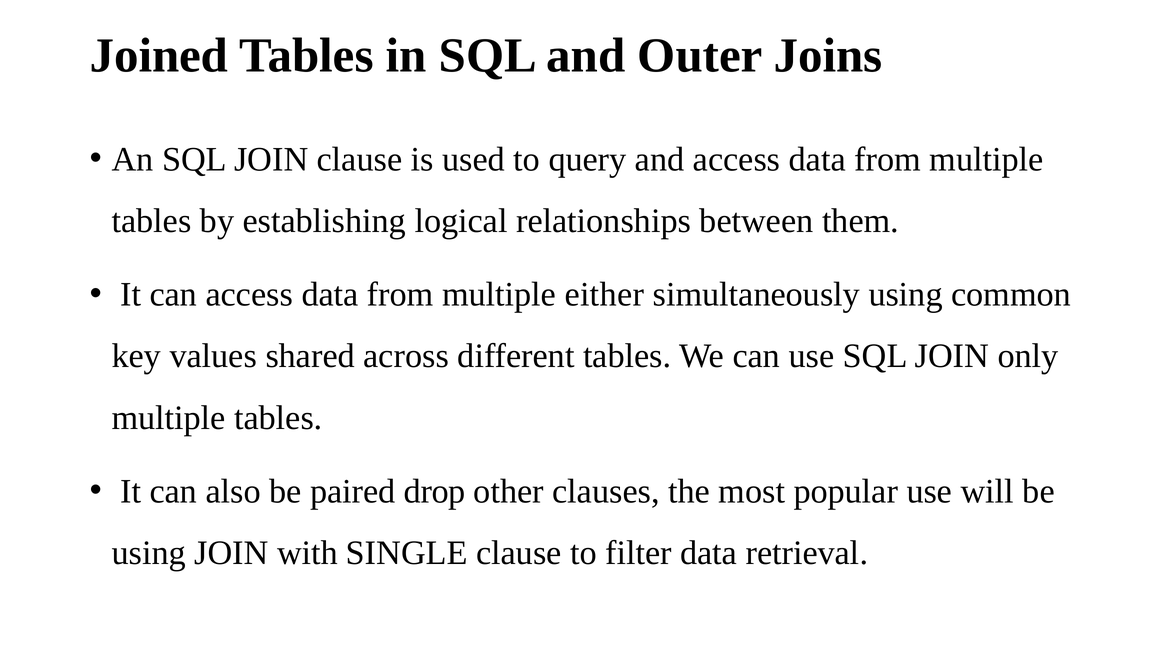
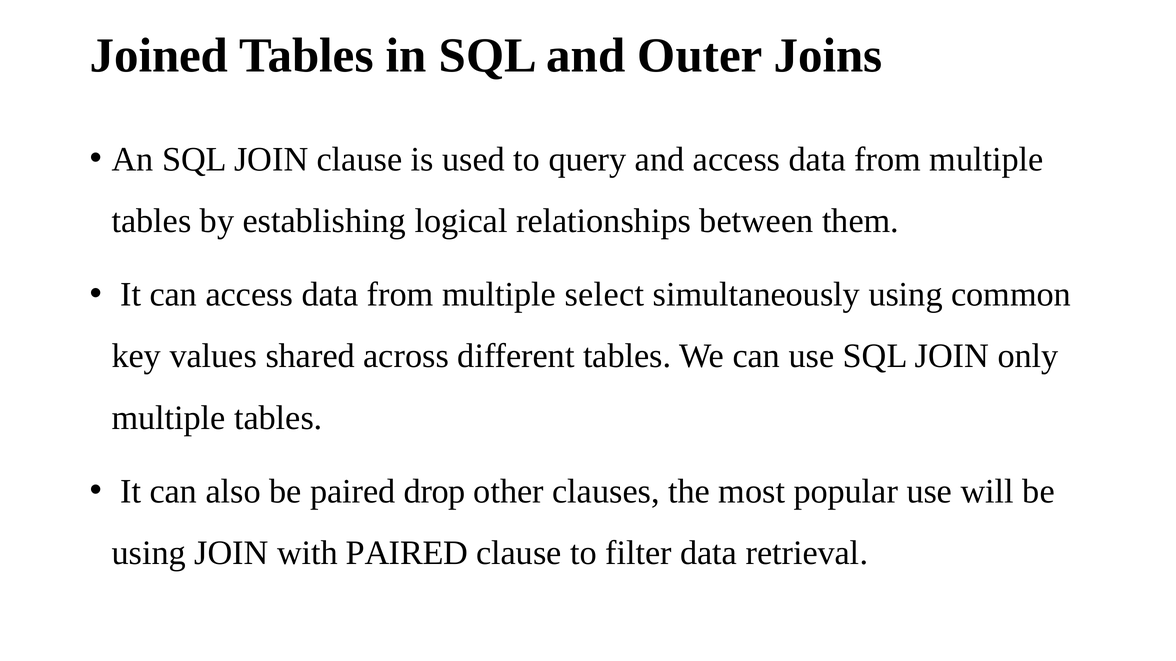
either: either -> select
with SINGLE: SINGLE -> PAIRED
